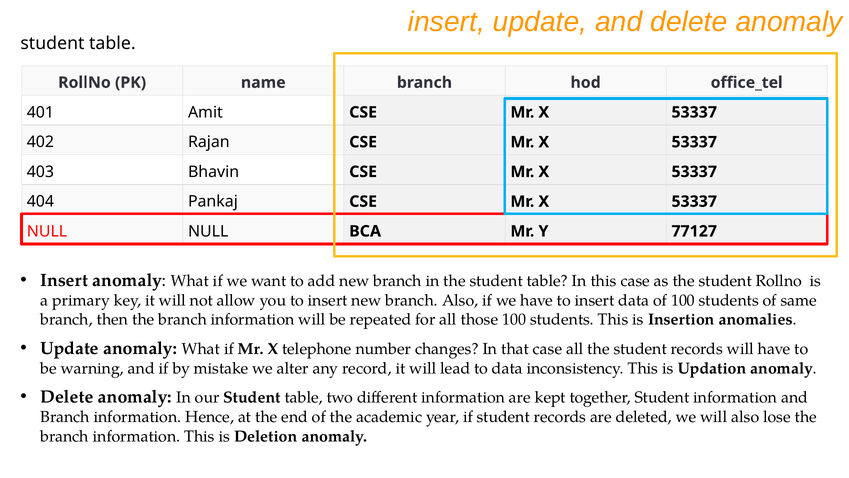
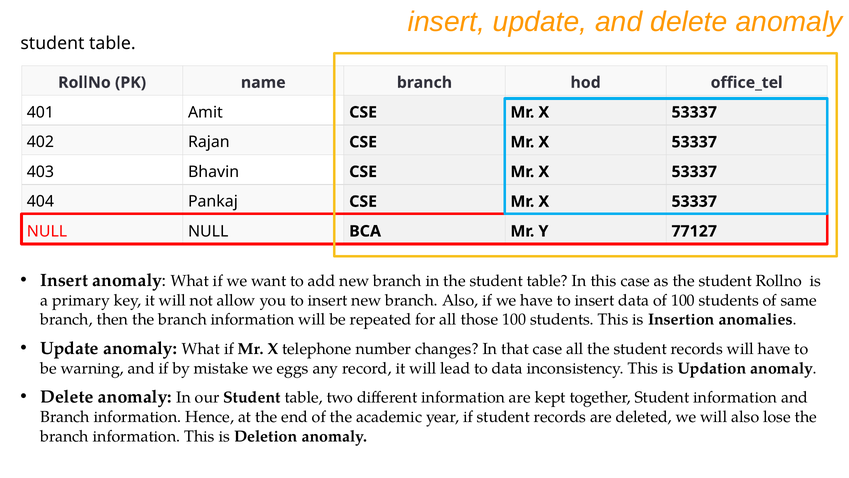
alter: alter -> eggs
